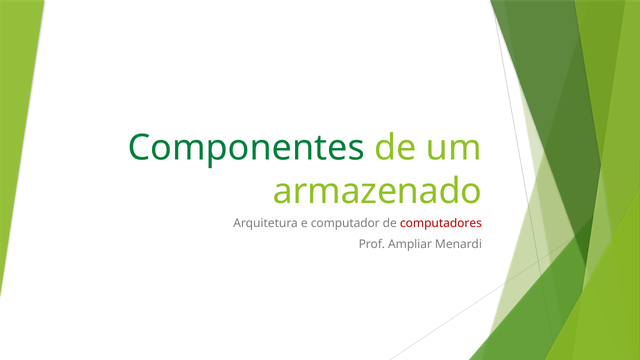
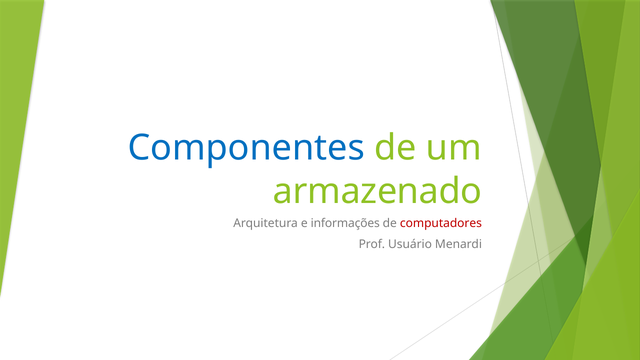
Componentes colour: green -> blue
computador: computador -> informações
Ampliar: Ampliar -> Usuário
